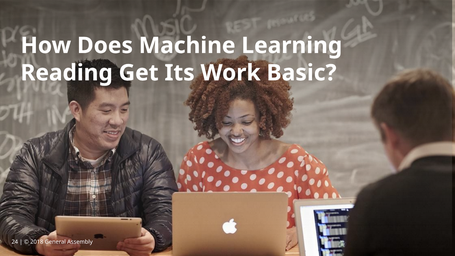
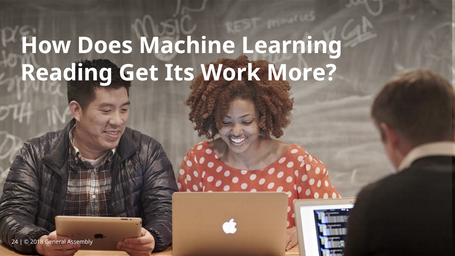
Basic: Basic -> More
